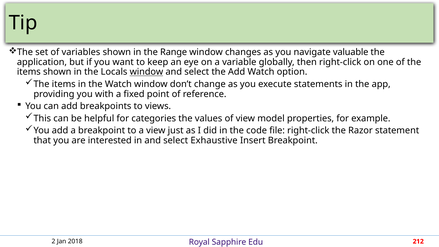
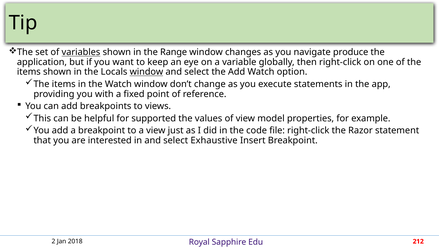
variables underline: none -> present
valuable: valuable -> produce
categories: categories -> supported
